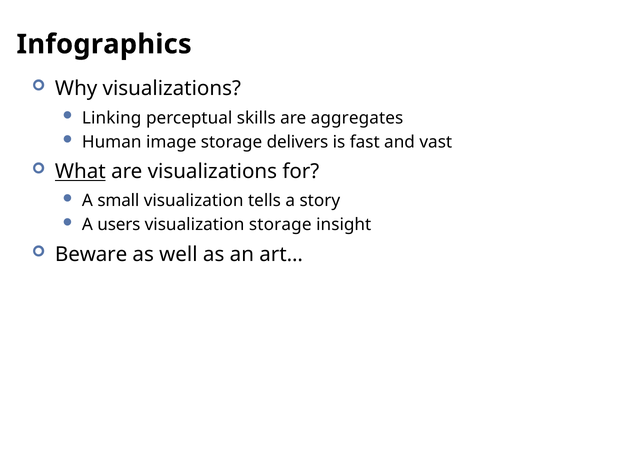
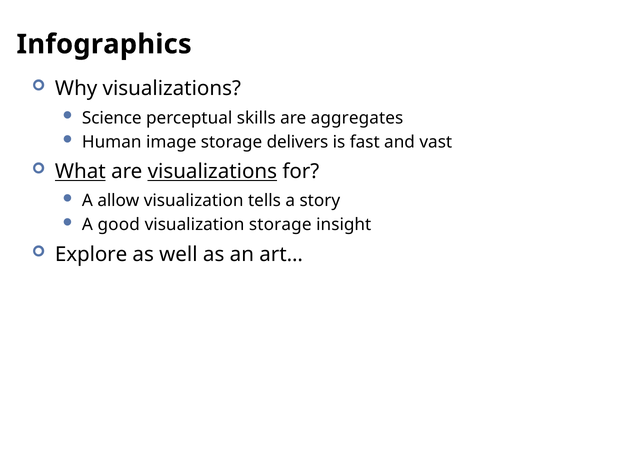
Linking: Linking -> Science
visualizations at (212, 172) underline: none -> present
small: small -> allow
users: users -> good
Beware: Beware -> Explore
